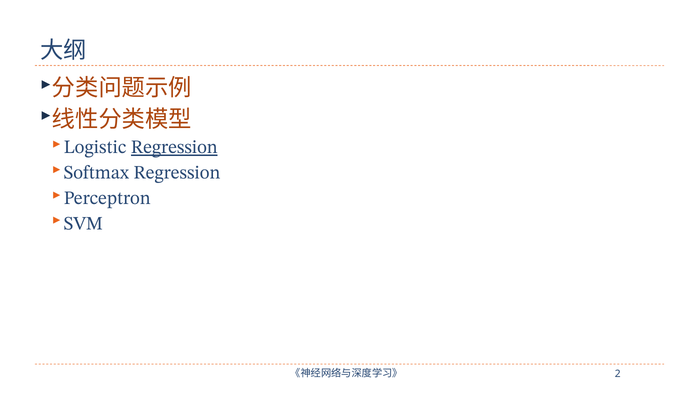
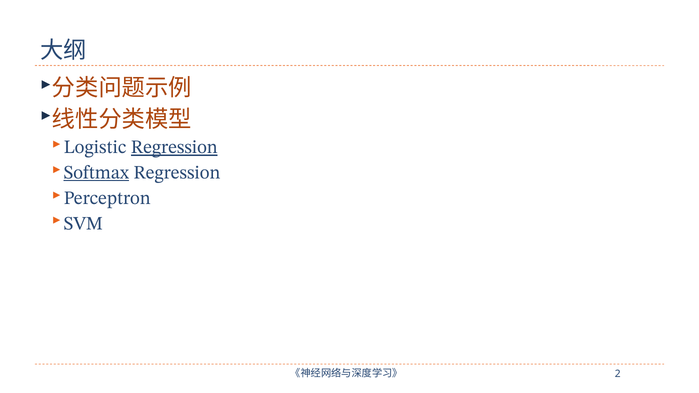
Softmax underline: none -> present
